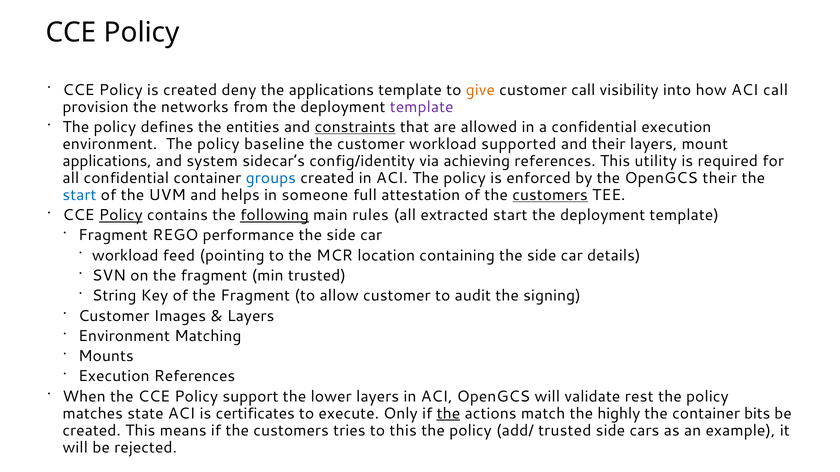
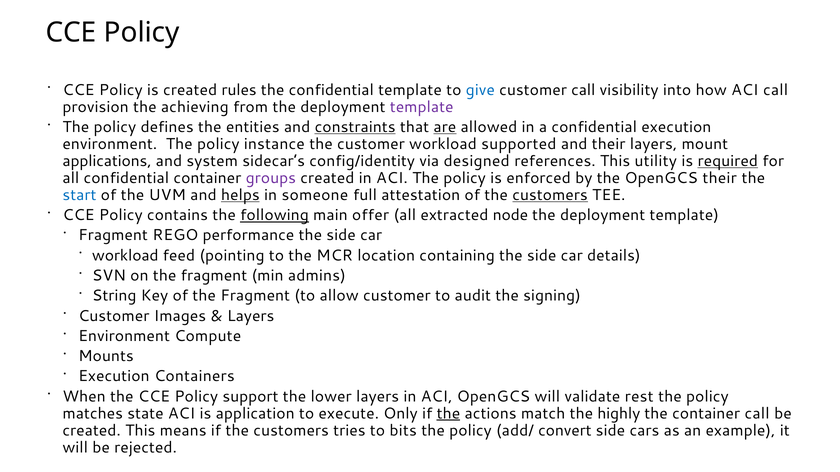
deny: deny -> rules
the applications: applications -> confidential
give colour: orange -> blue
networks: networks -> achieving
are underline: none -> present
baseline: baseline -> instance
achieving: achieving -> designed
required underline: none -> present
groups colour: blue -> purple
helps underline: none -> present
Policy at (121, 215) underline: present -> none
rules: rules -> offer
extracted start: start -> node
min trusted: trusted -> admins
Matching: Matching -> Compute
Execution References: References -> Containers
certificates: certificates -> application
container bits: bits -> call
to this: this -> bits
add/ trusted: trusted -> convert
